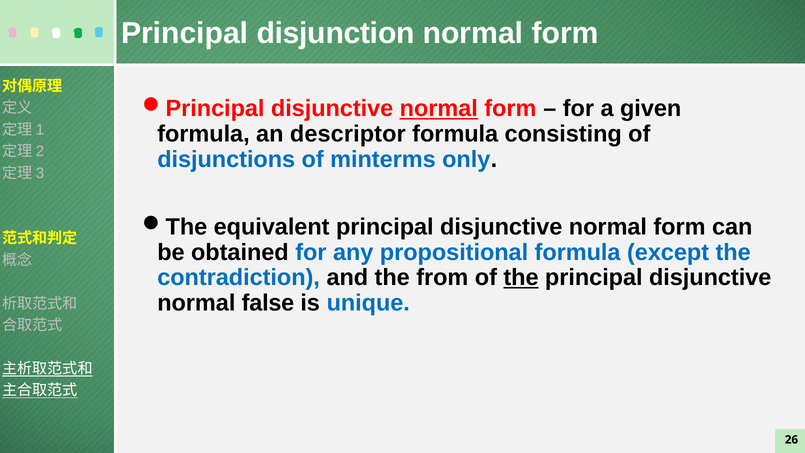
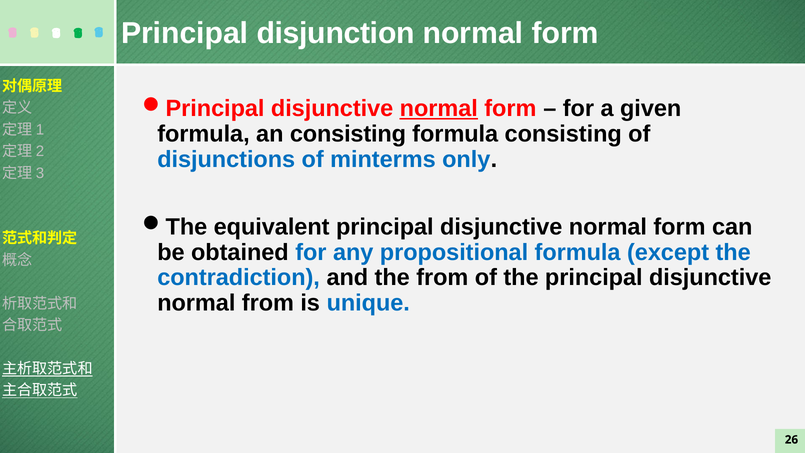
an descriptor: descriptor -> consisting
the at (521, 278) underline: present -> none
normal false: false -> from
